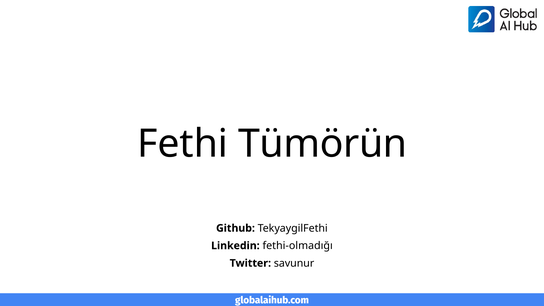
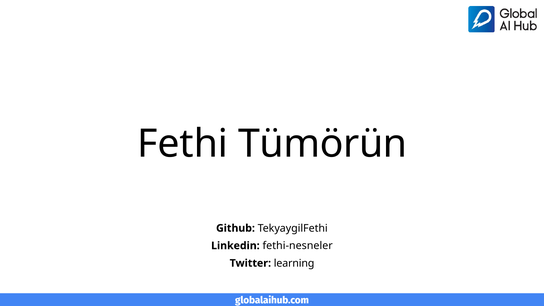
fethi-olmadığı: fethi-olmadığı -> fethi-nesneler
savunur: savunur -> learning
